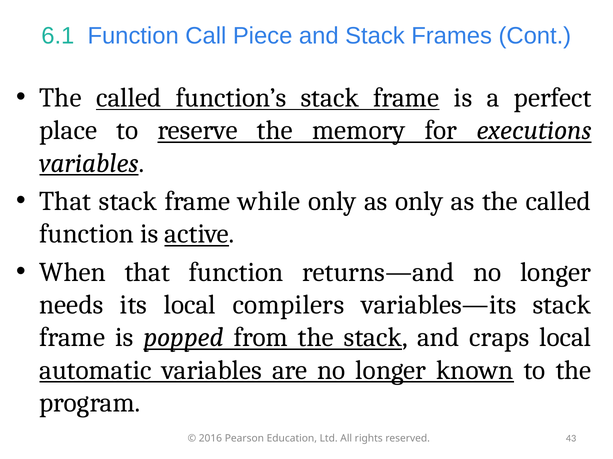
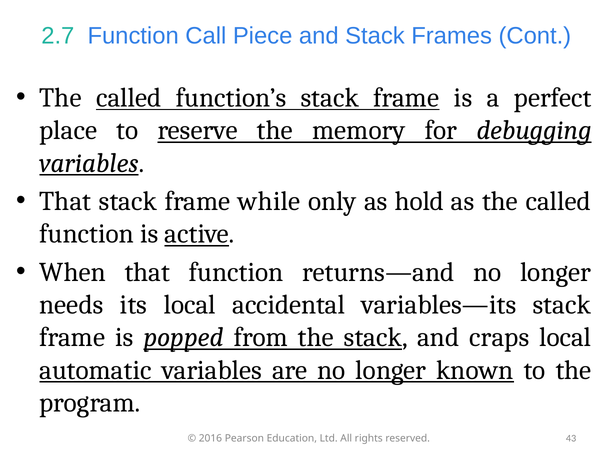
6.1: 6.1 -> 2.7
executions: executions -> debugging
as only: only -> hold
compilers: compilers -> accidental
